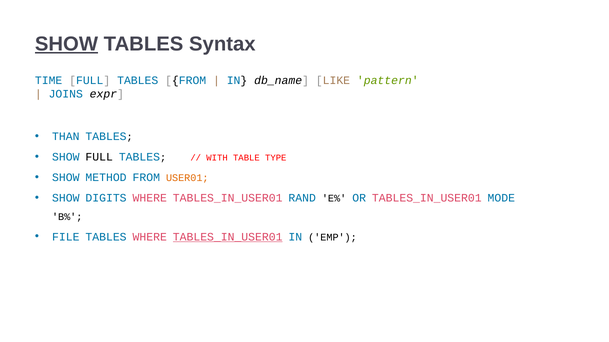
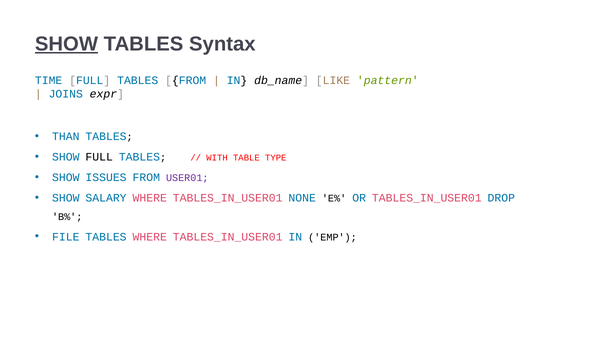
METHOD: METHOD -> ISSUES
USER01 colour: orange -> purple
DIGITS: DIGITS -> SALARY
RAND: RAND -> NONE
MODE: MODE -> DROP
TABLES_IN_USER01 at (228, 237) underline: present -> none
